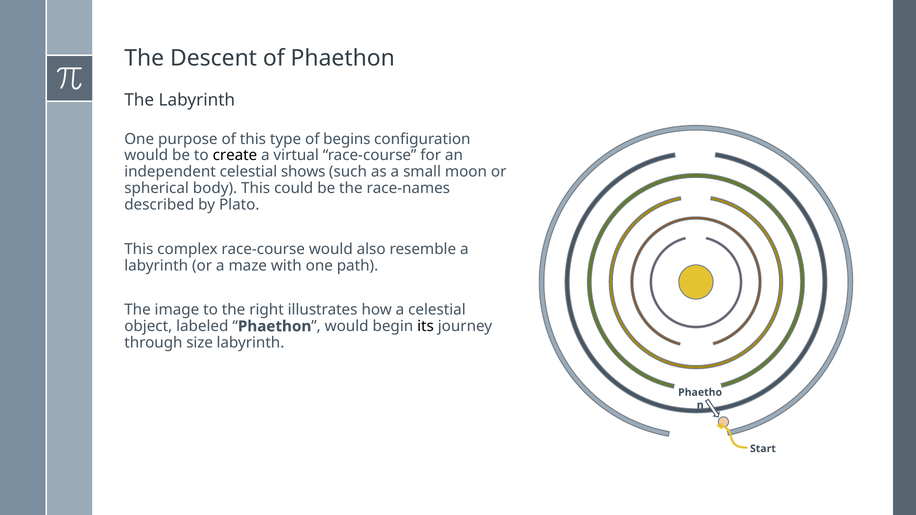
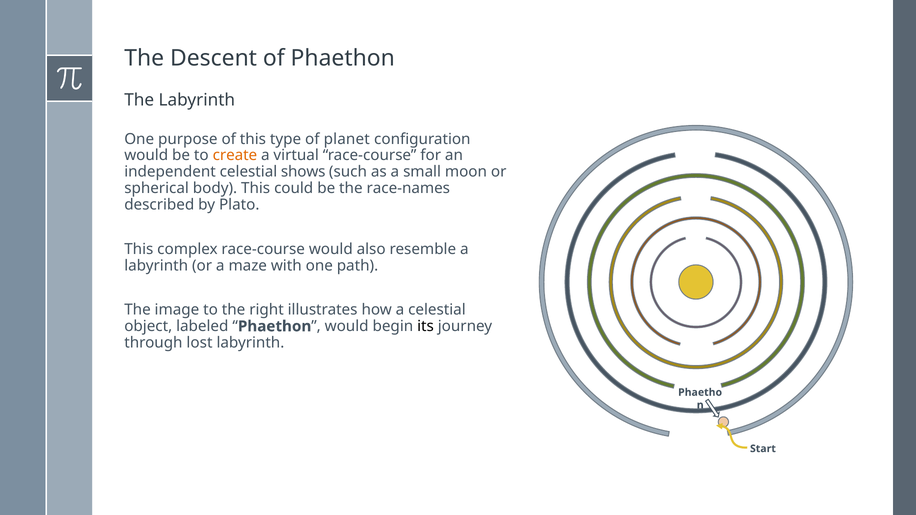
begins: begins -> planet
create colour: black -> orange
size: size -> lost
